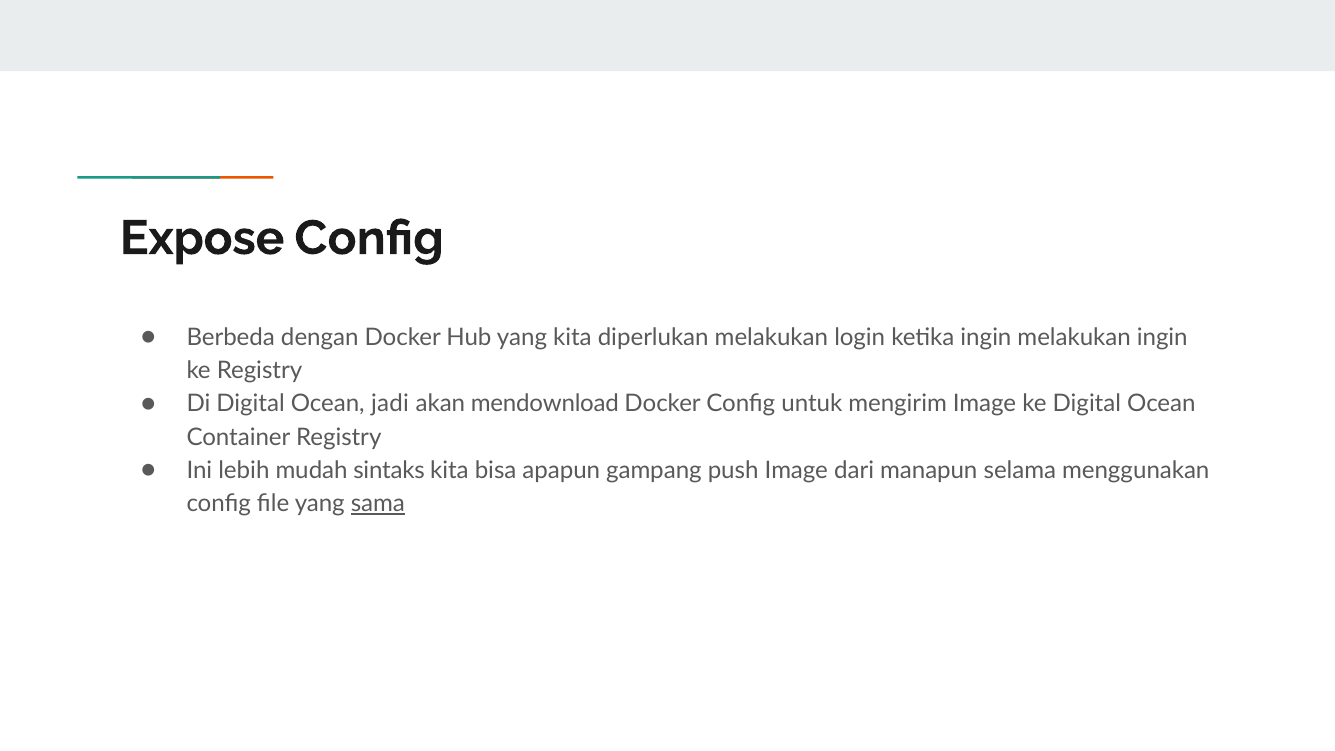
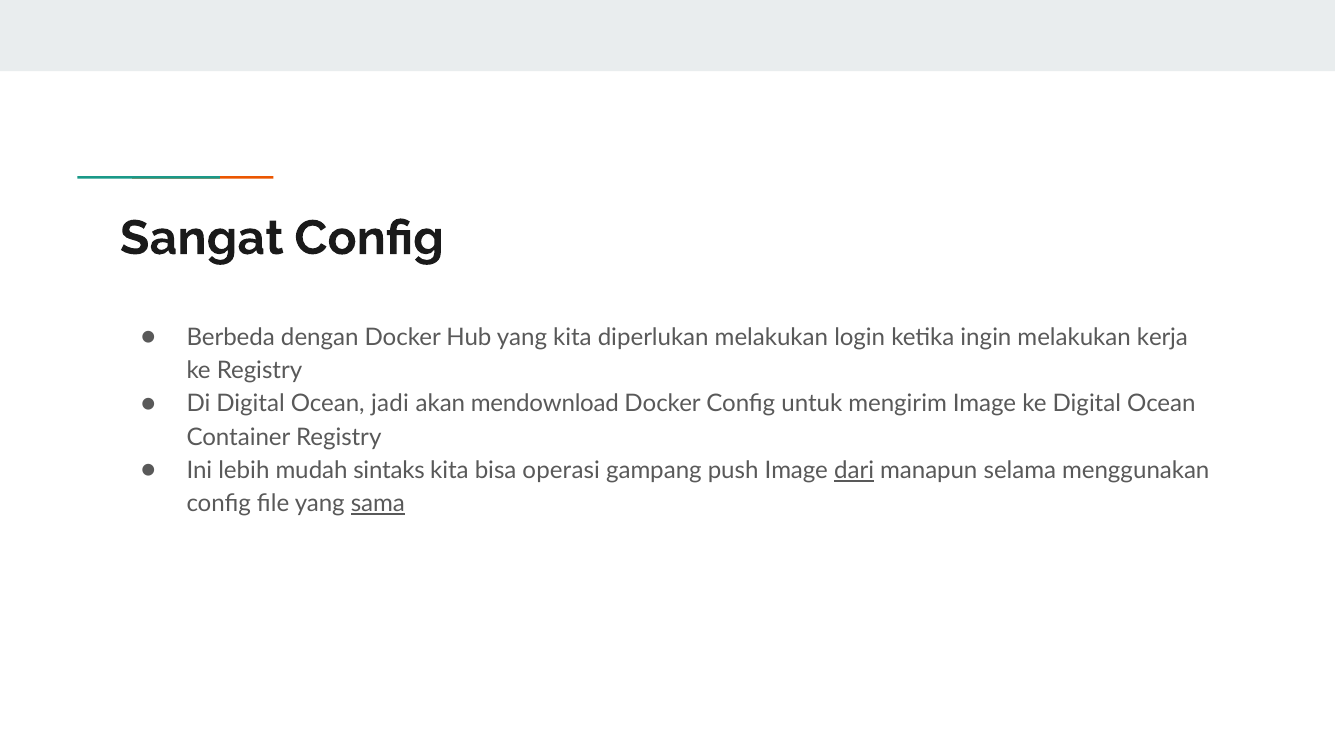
Expose: Expose -> Sangat
melakukan ingin: ingin -> kerja
apapun: apapun -> operasi
dari underline: none -> present
